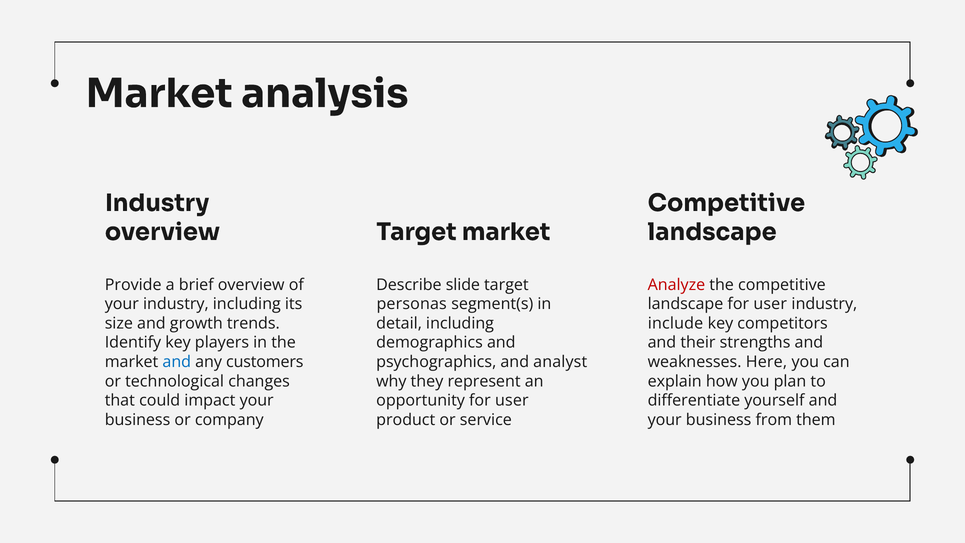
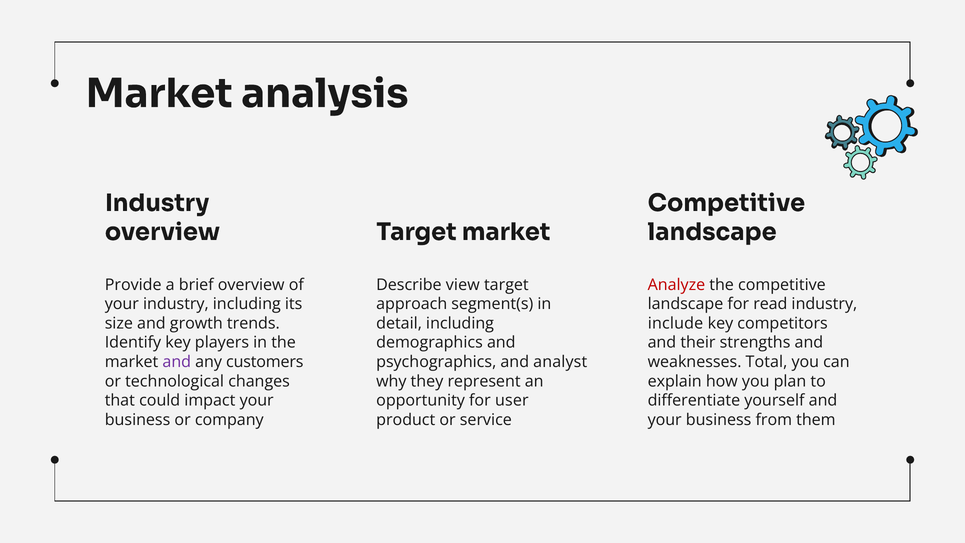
slide: slide -> view
personas: personas -> approach
landscape for user: user -> read
and at (177, 362) colour: blue -> purple
Here: Here -> Total
